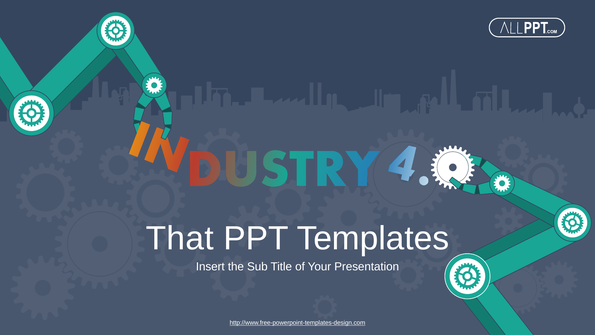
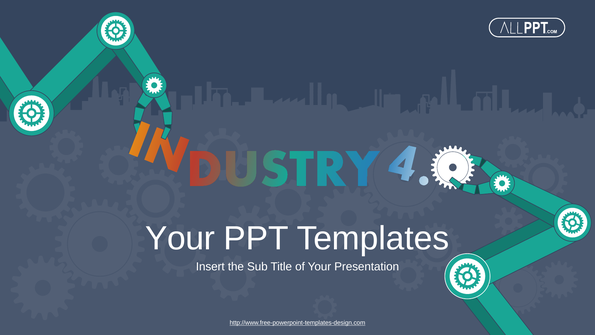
That at (180, 238): That -> Your
